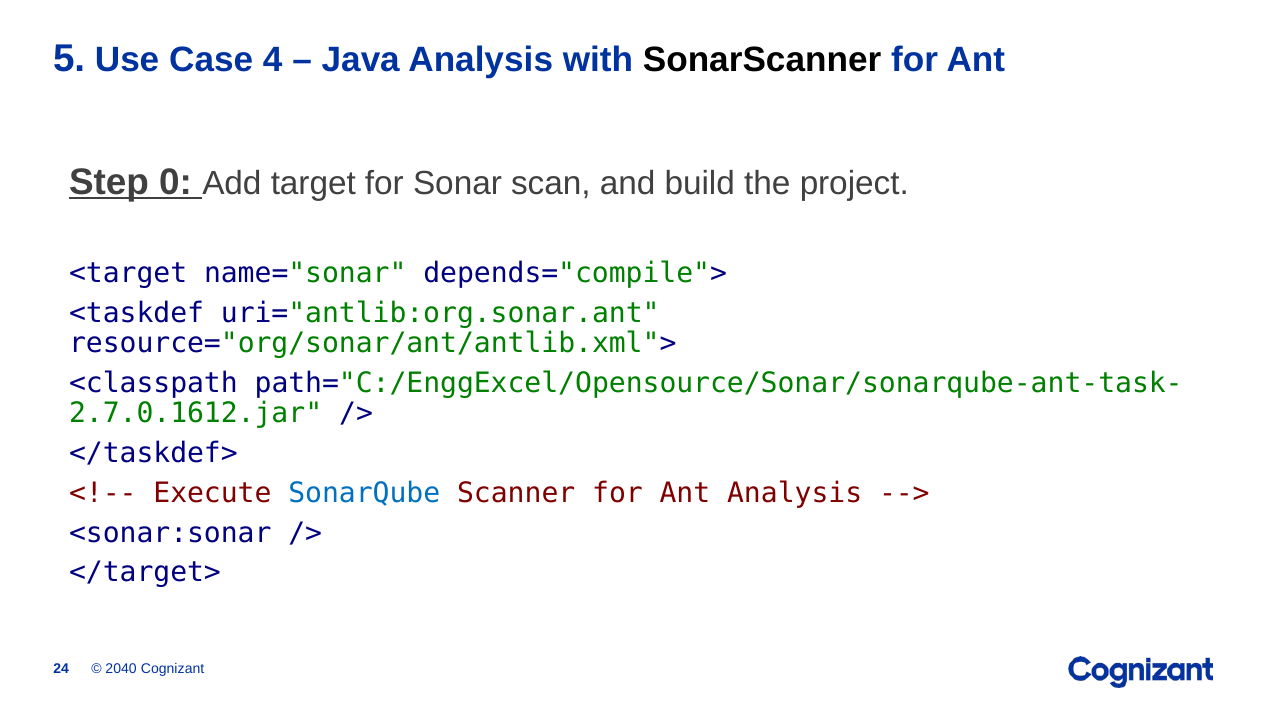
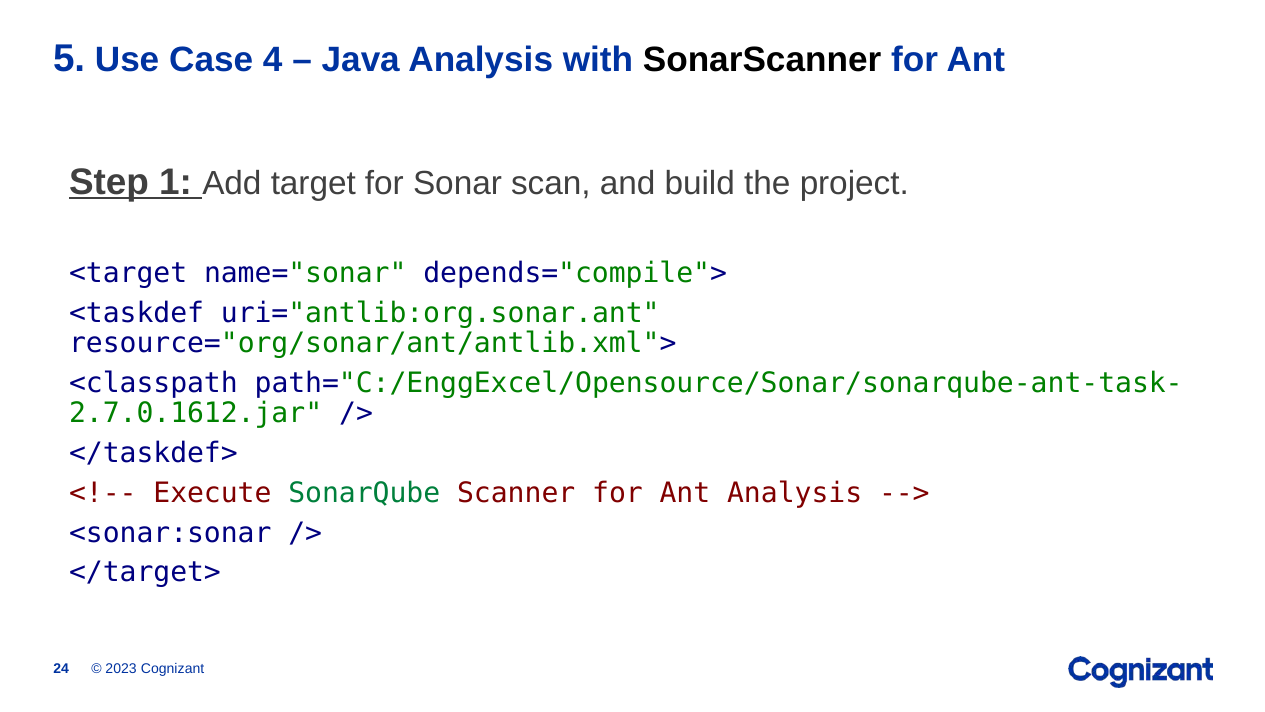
0: 0 -> 1
SonarQube colour: blue -> green
2040: 2040 -> 2023
